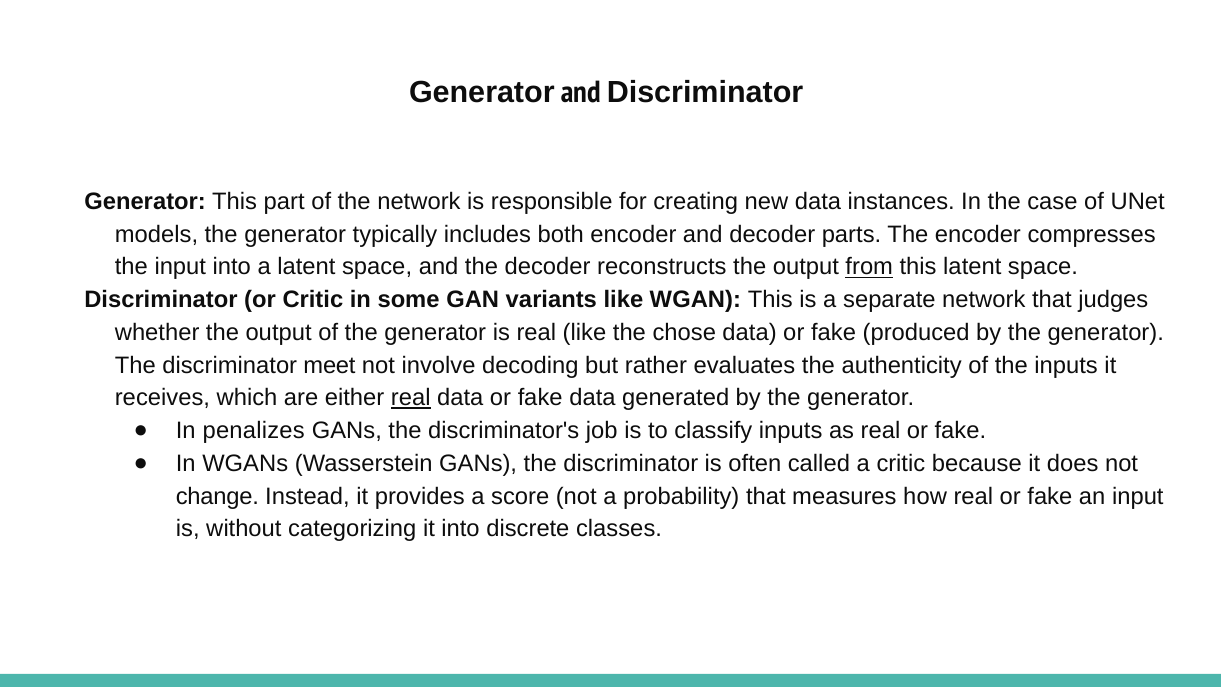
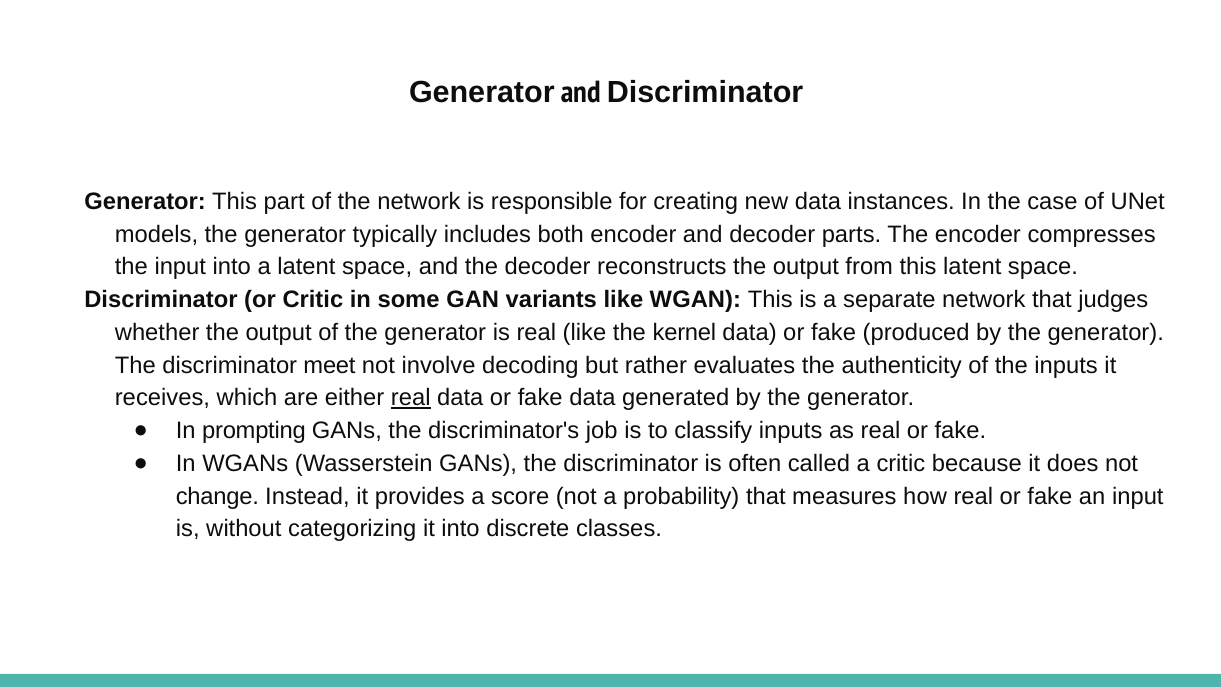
from underline: present -> none
chose: chose -> kernel
penalizes: penalizes -> prompting
